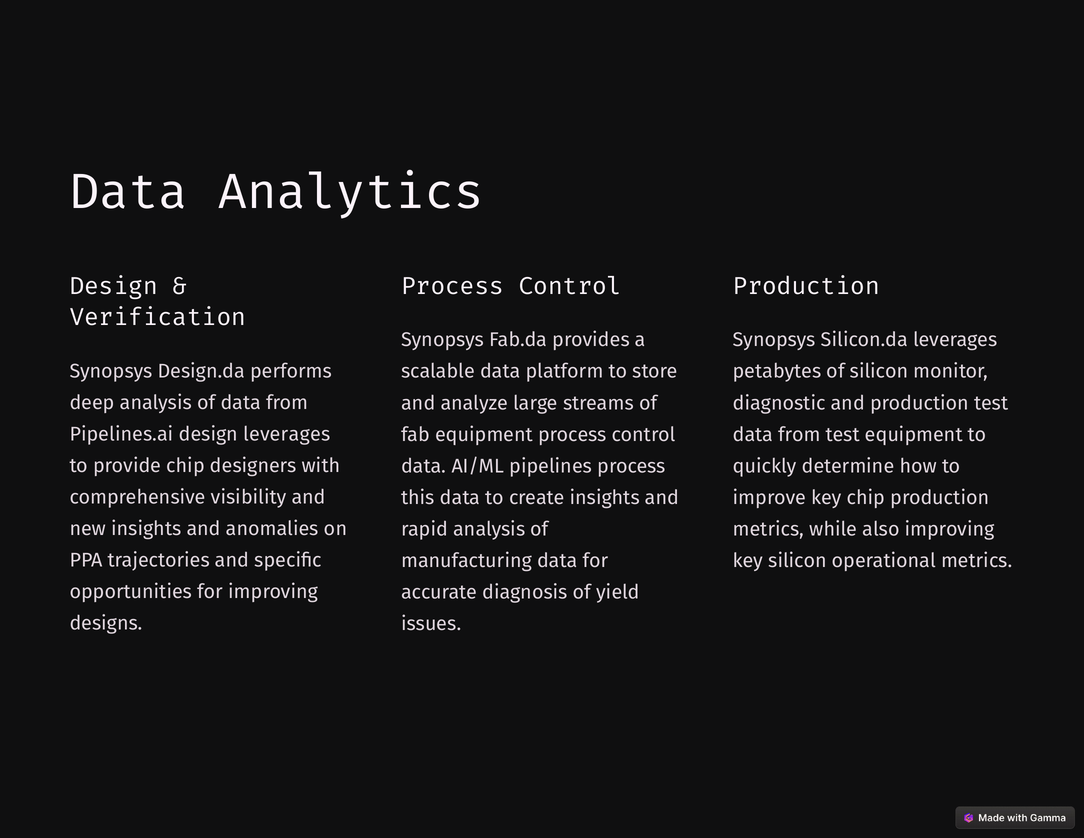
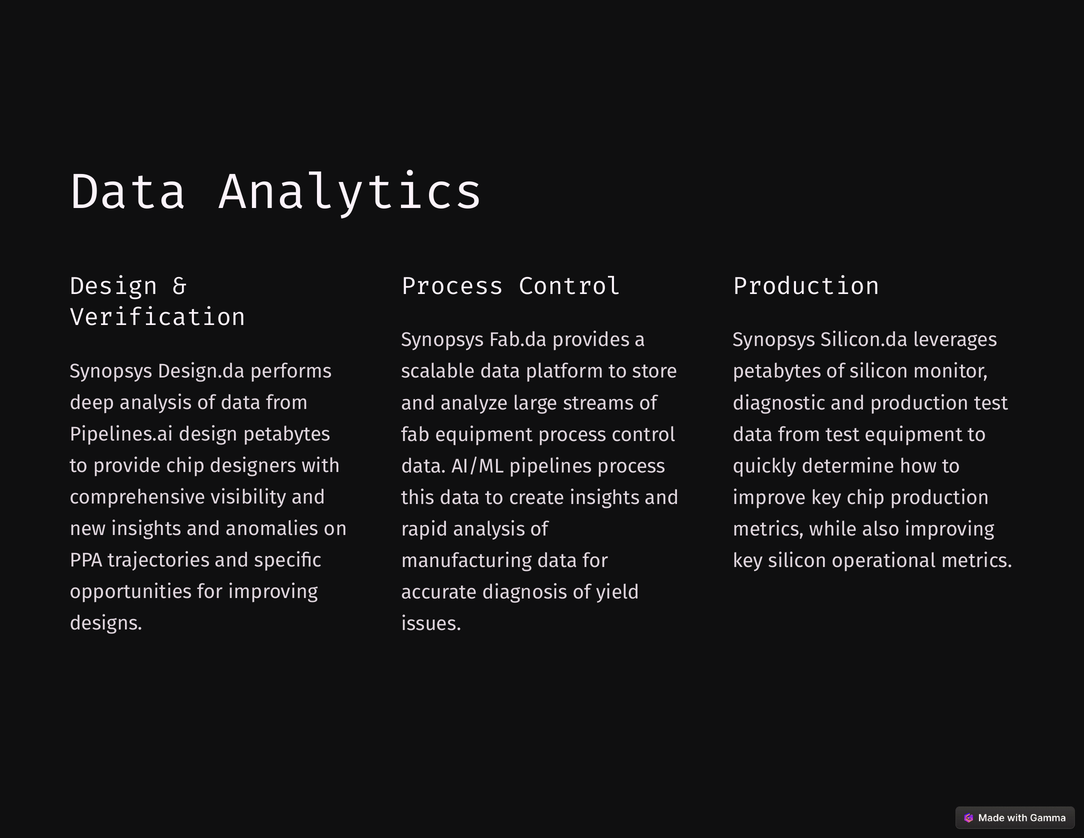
design leverages: leverages -> petabytes
